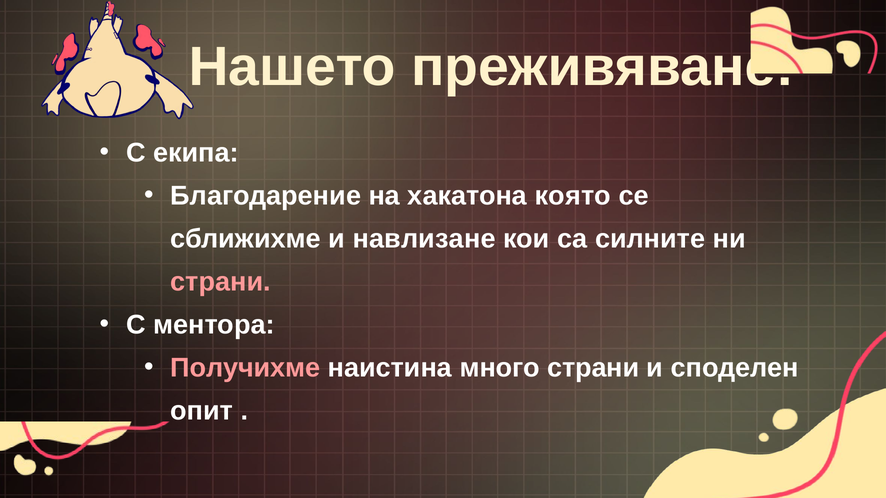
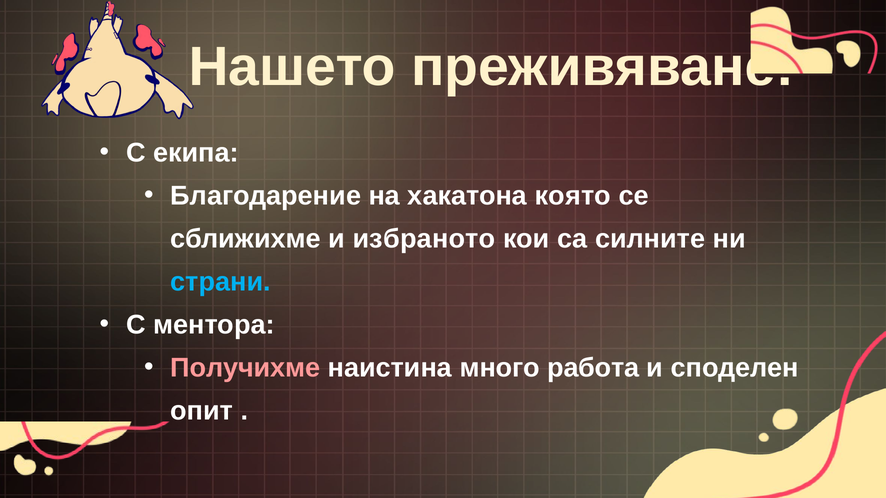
навлизане: навлизане -> избраното
страни at (221, 282) colour: pink -> light blue
много страни: страни -> работа
